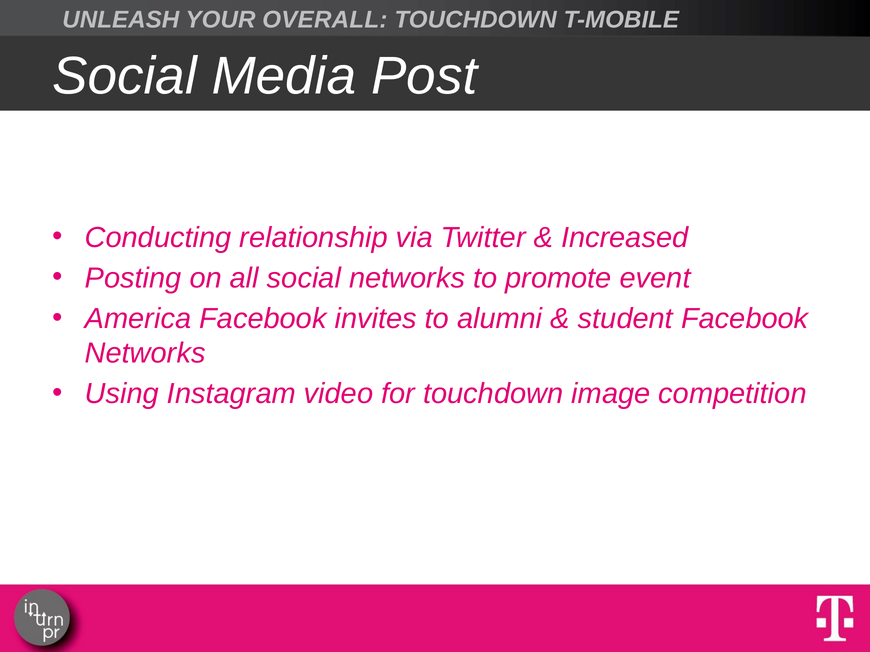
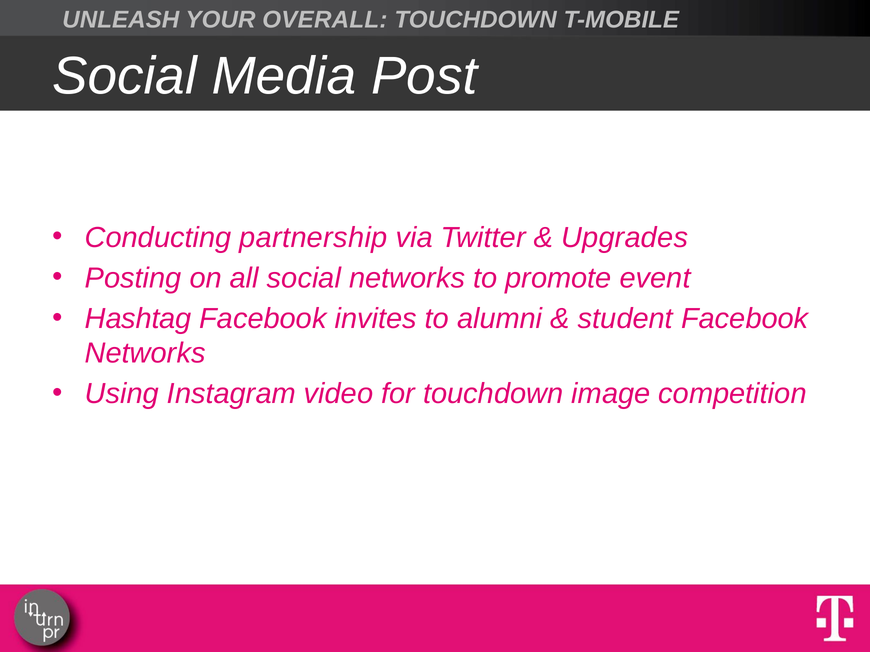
relationship: relationship -> partnership
Increased: Increased -> Upgrades
America: America -> Hashtag
